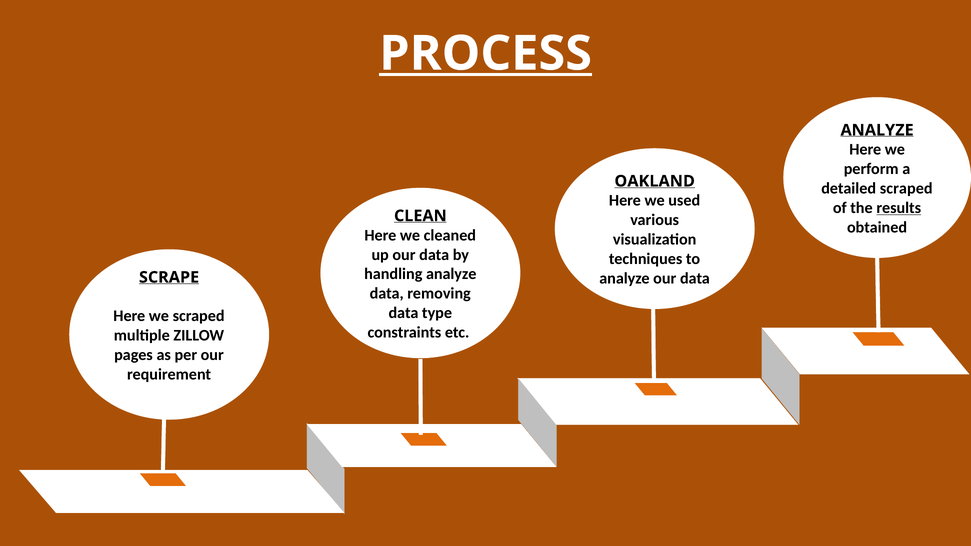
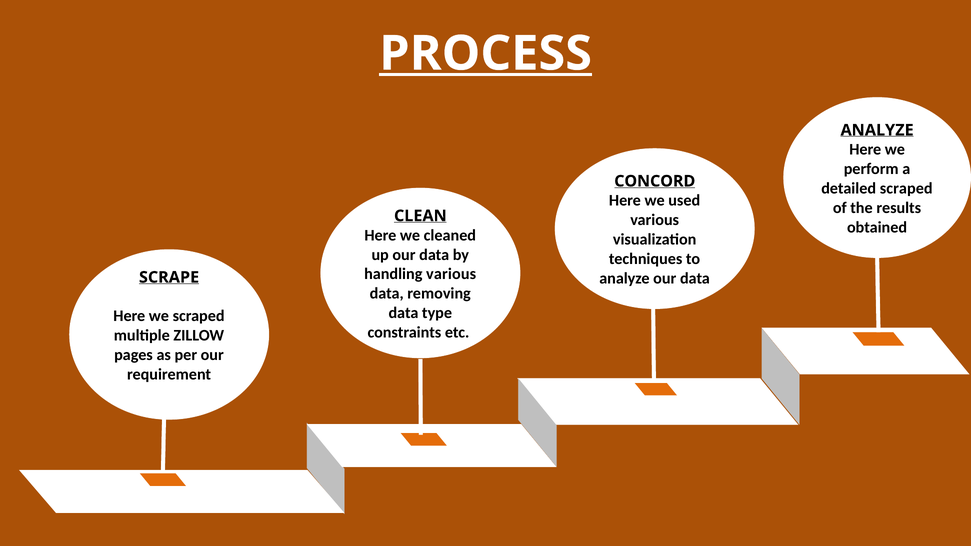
OAKLAND: OAKLAND -> CONCORD
results underline: present -> none
handling analyze: analyze -> various
